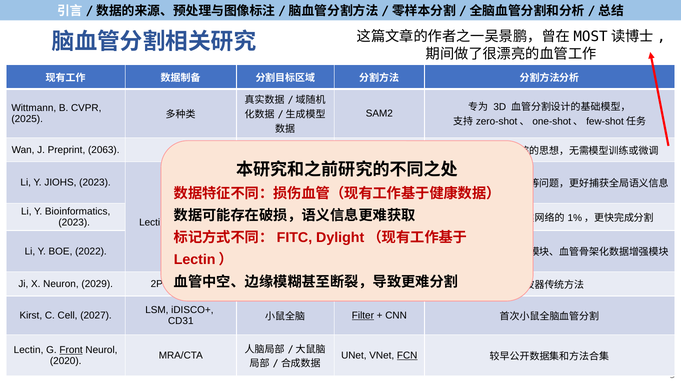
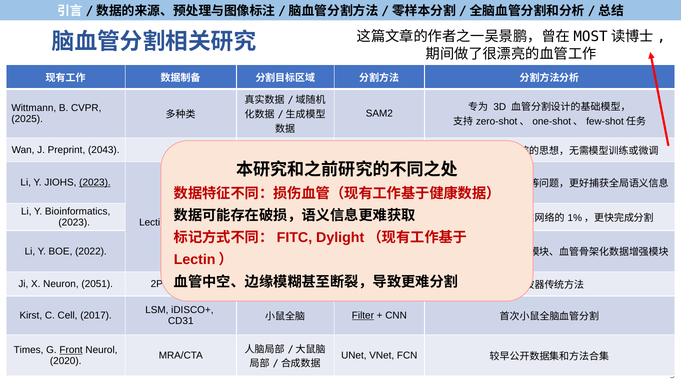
2063: 2063 -> 2043
2023 at (95, 183) underline: none -> present
2029: 2029 -> 2051
2027: 2027 -> 2017
Lectin at (29, 350): Lectin -> Times
FCN underline: present -> none
